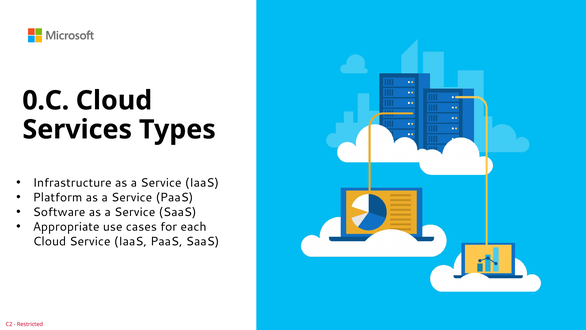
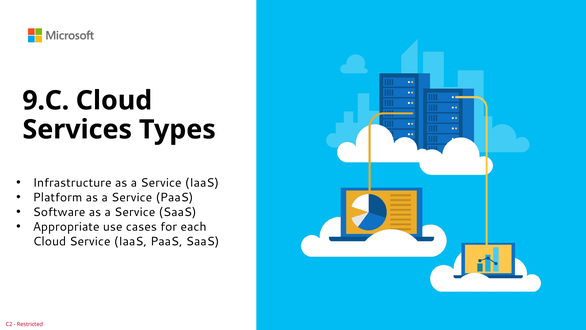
0.C: 0.C -> 9.C
